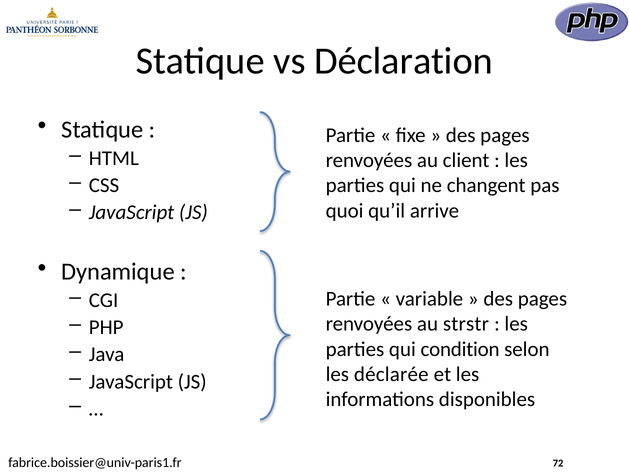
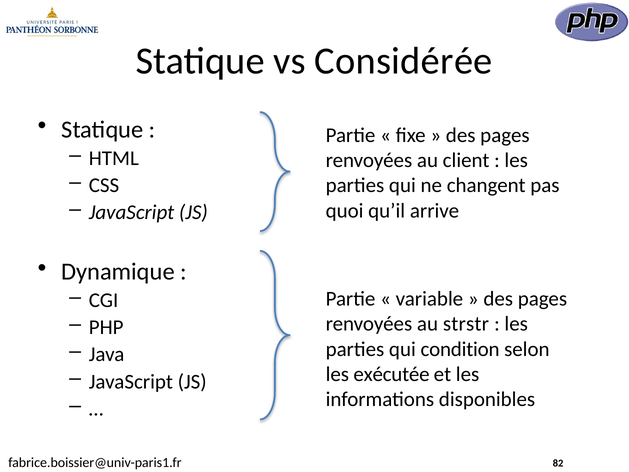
Déclaration: Déclaration -> Considérée
déclarée: déclarée -> exécutée
72: 72 -> 82
